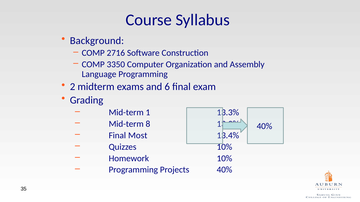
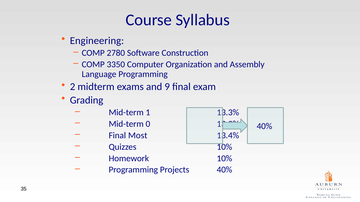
Background: Background -> Engineering
2716: 2716 -> 2780
6: 6 -> 9
8: 8 -> 0
